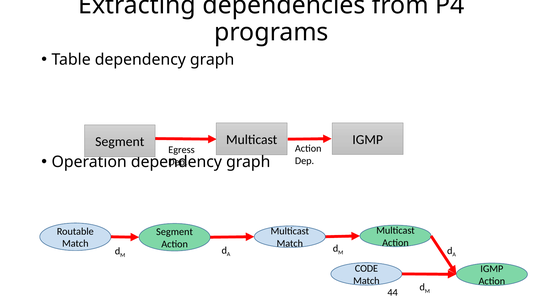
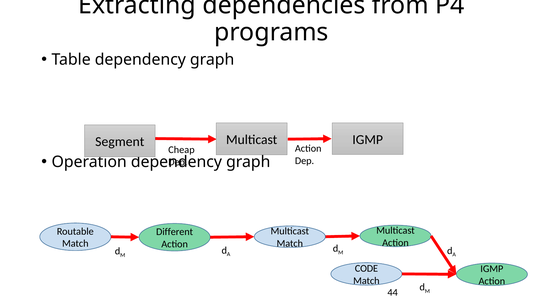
Egress: Egress -> Cheap
Segment at (175, 231): Segment -> Different
